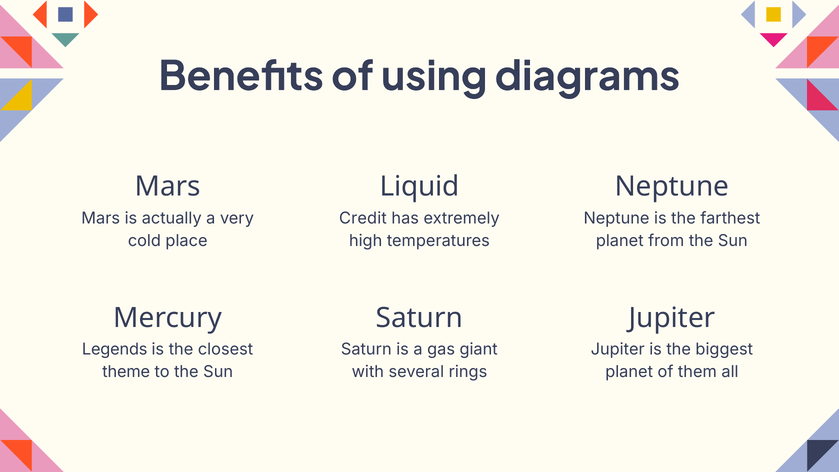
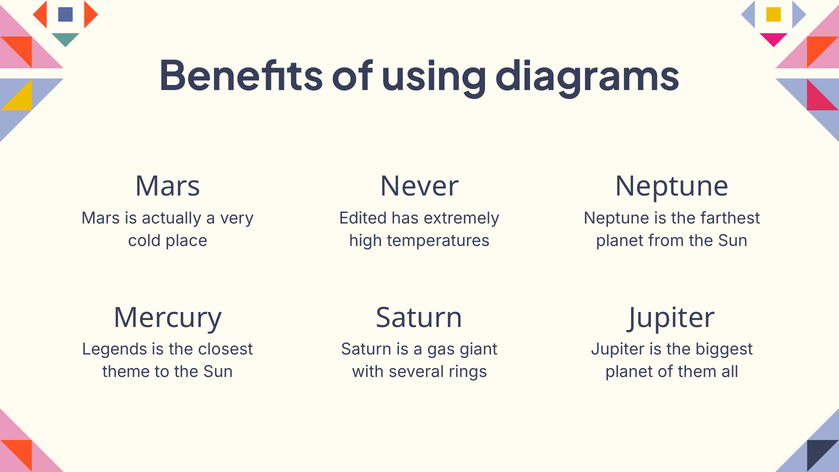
Liquid: Liquid -> Never
Credit: Credit -> Edited
